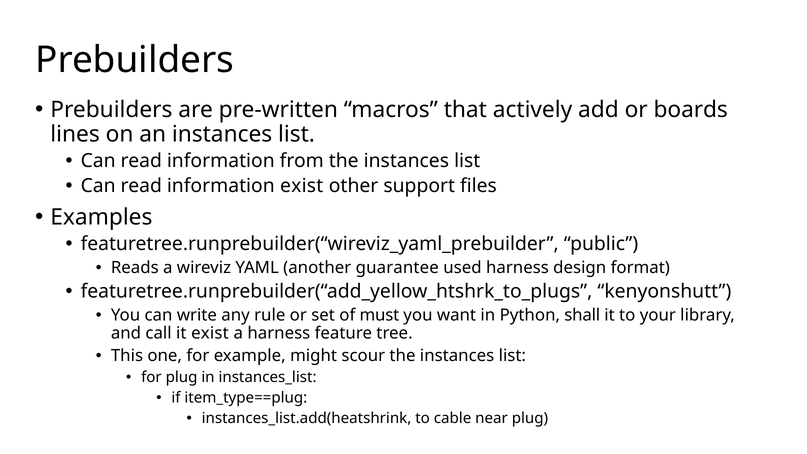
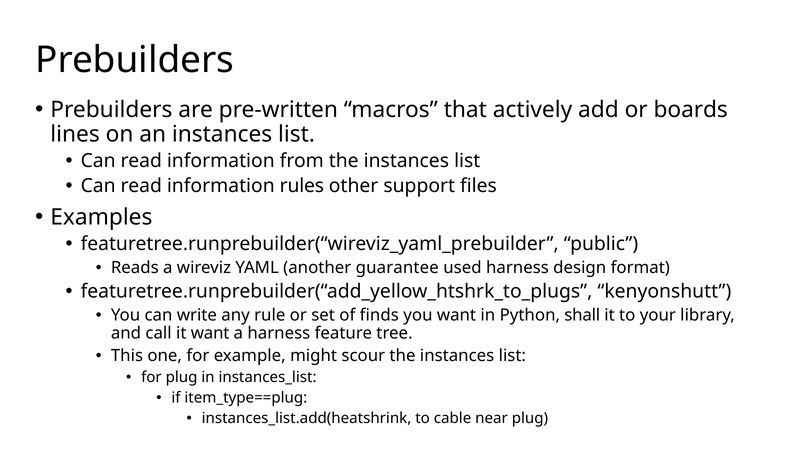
information exist: exist -> rules
must: must -> finds
it exist: exist -> want
